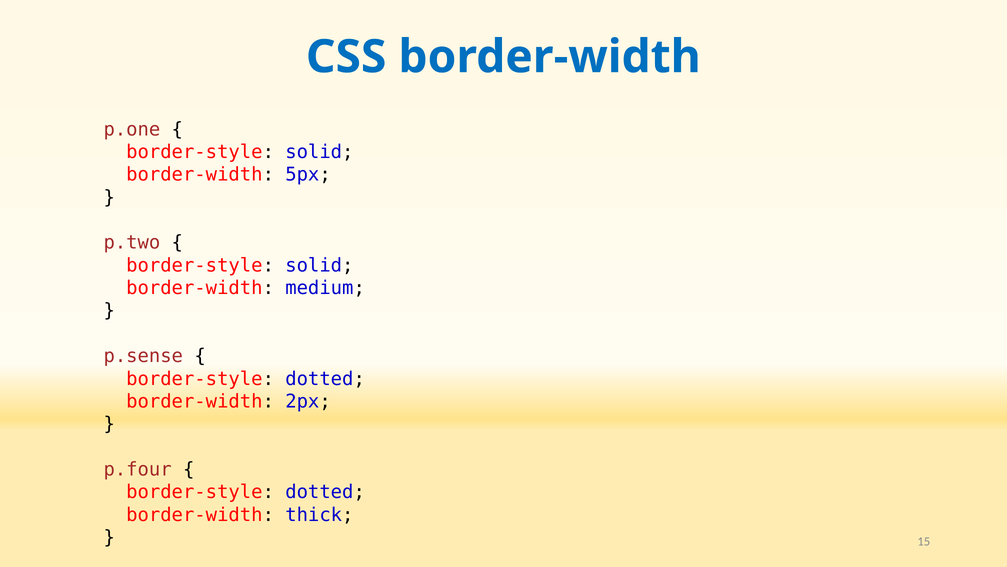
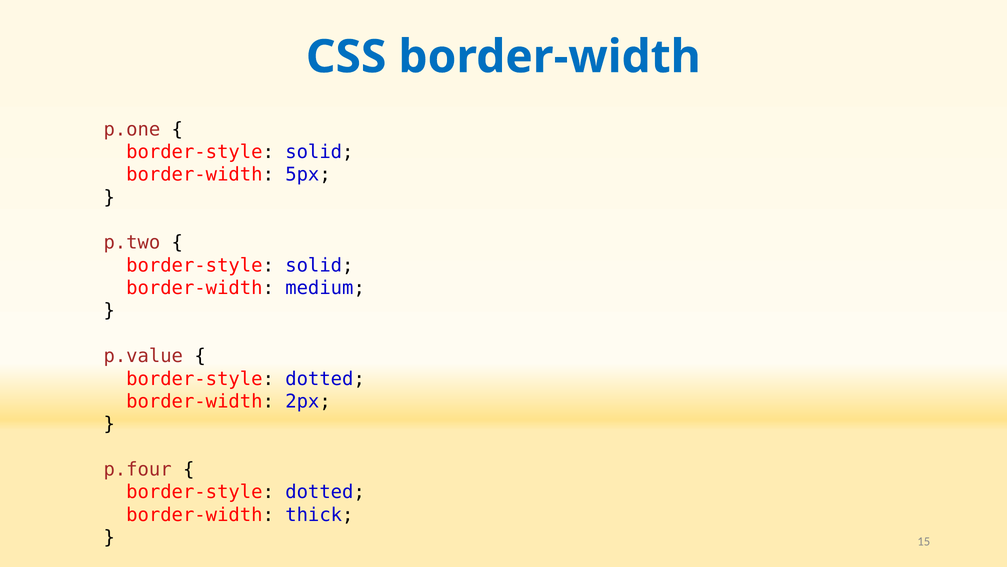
p.sense: p.sense -> p.value
